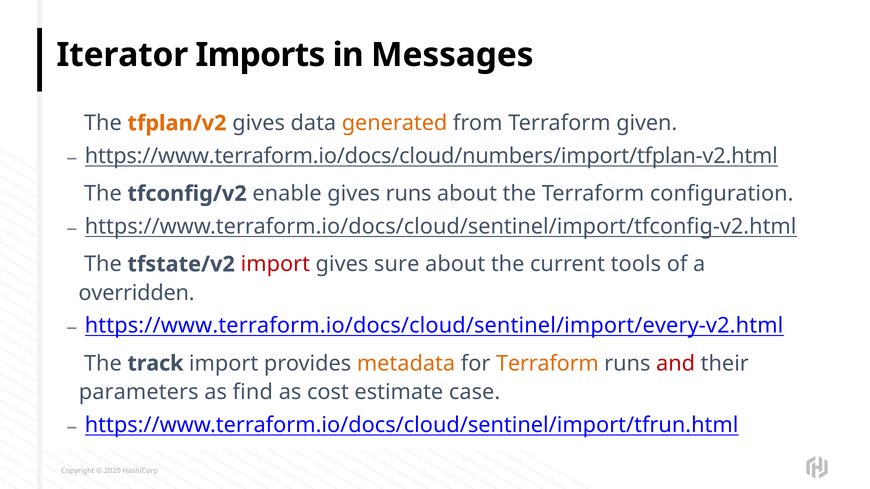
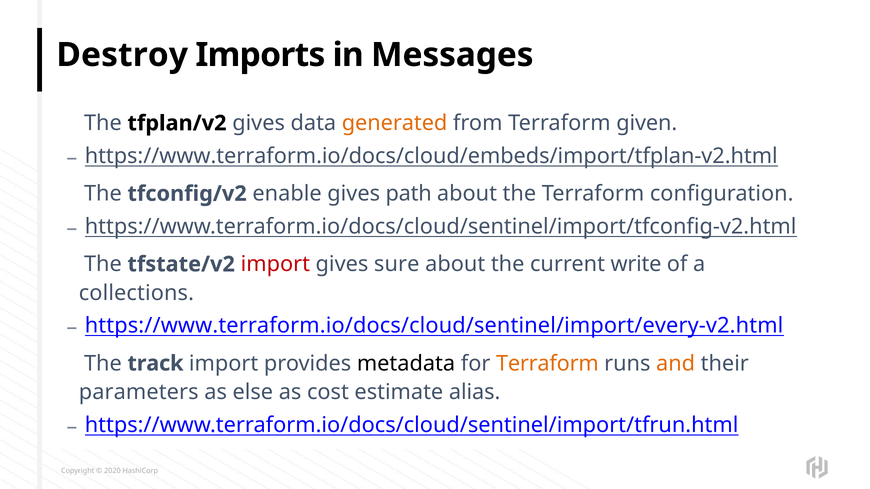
Iterator: Iterator -> Destroy
tfplan/v2 colour: orange -> black
https://www.terraform.io/docs/cloud/numbers/import/tfplan-v2.html: https://www.terraform.io/docs/cloud/numbers/import/tfplan-v2.html -> https://www.terraform.io/docs/cloud/embeds/import/tfplan-v2.html
gives runs: runs -> path
tools: tools -> write
overridden: overridden -> collections
metadata colour: orange -> black
and colour: red -> orange
find: find -> else
case: case -> alias
